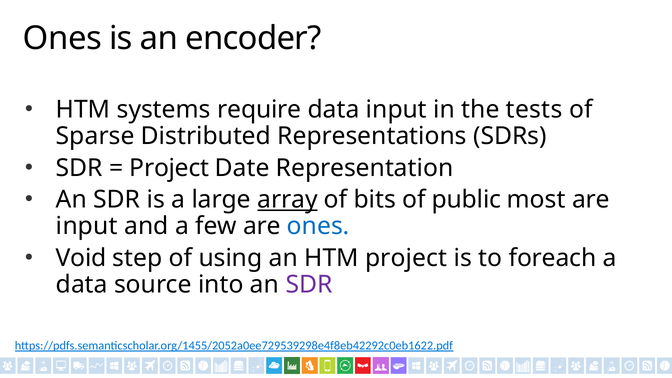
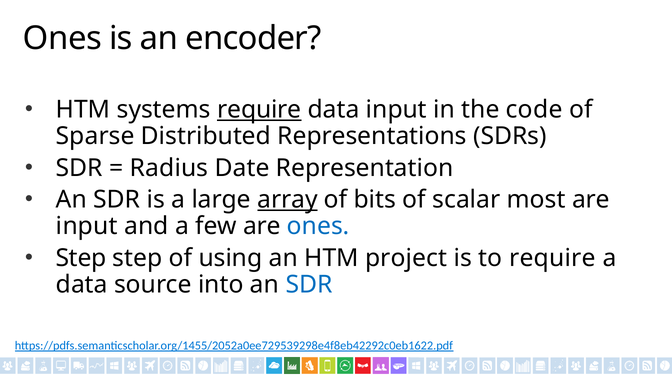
require at (259, 110) underline: none -> present
tests: tests -> code
Project at (169, 168): Project -> Radius
public: public -> scalar
Void at (81, 258): Void -> Step
to foreach: foreach -> require
SDR at (309, 285) colour: purple -> blue
